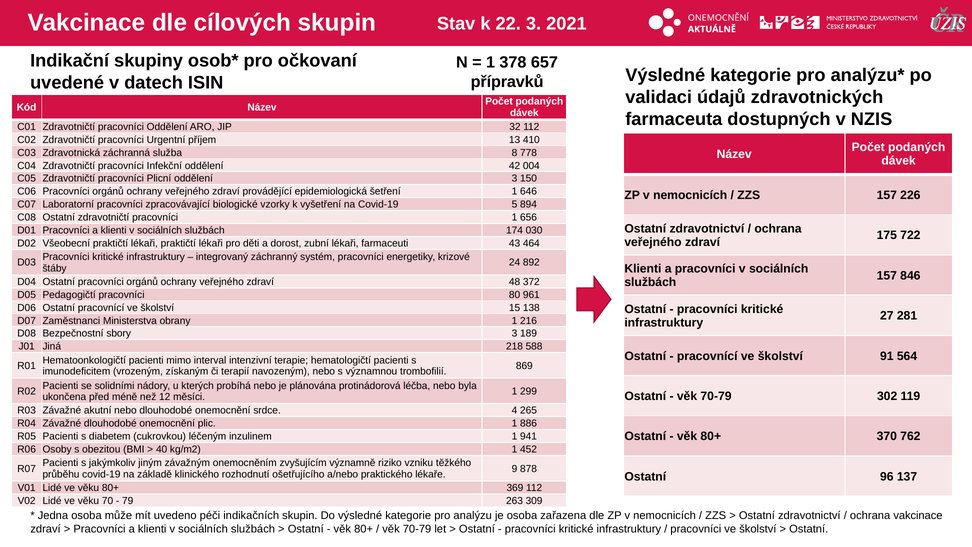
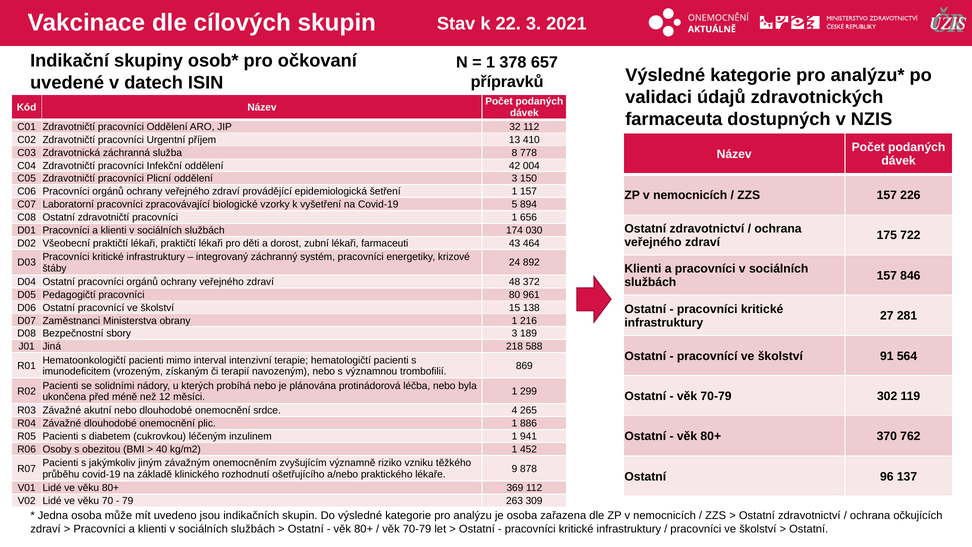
1 646: 646 -> 157
péči: péči -> jsou
ochrana vakcinace: vakcinace -> očkujících
